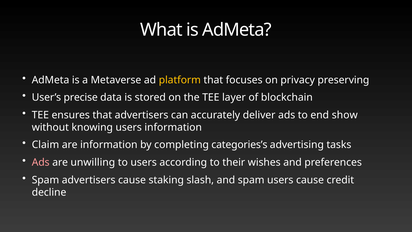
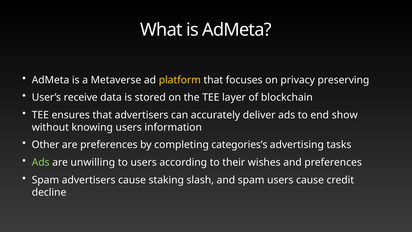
precise: precise -> receive
Claim: Claim -> Other
are information: information -> preferences
Ads at (41, 162) colour: pink -> light green
